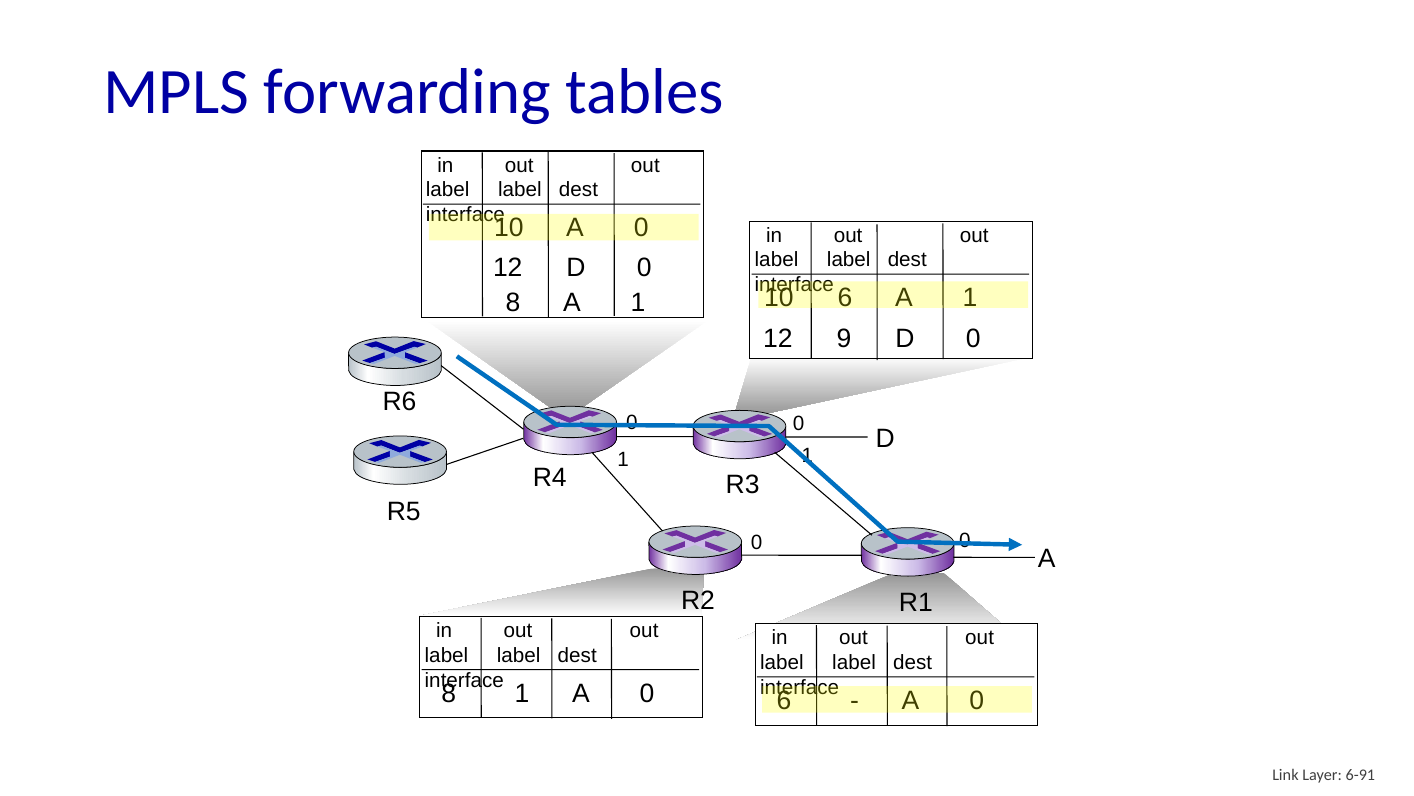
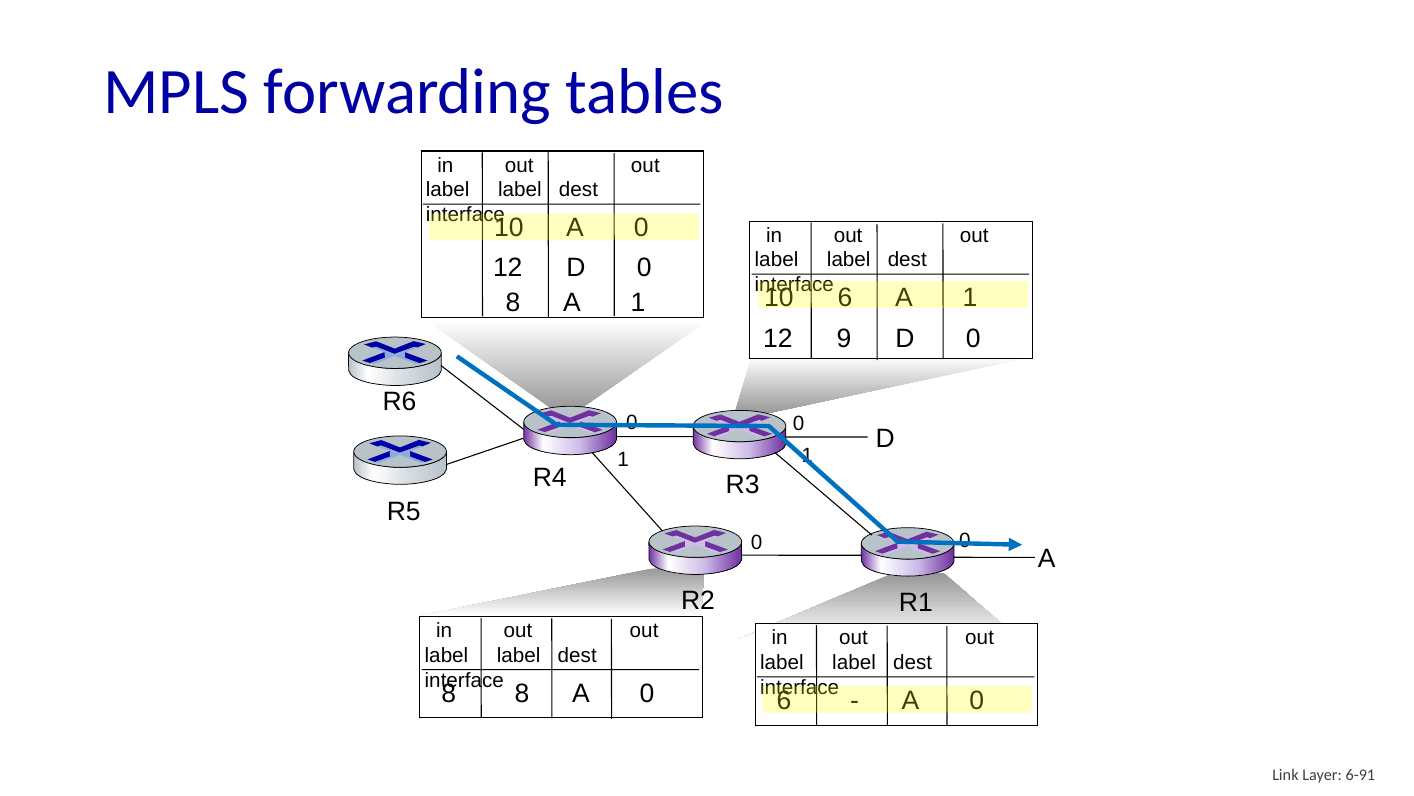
1 at (522, 693): 1 -> 8
